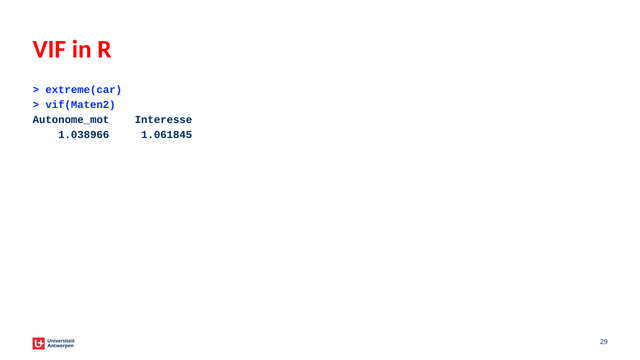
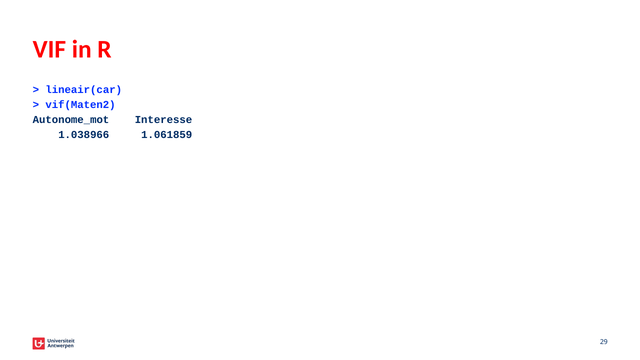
extreme(car: extreme(car -> lineair(car
1.061845: 1.061845 -> 1.061859
